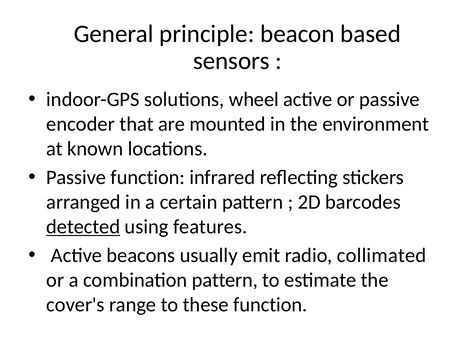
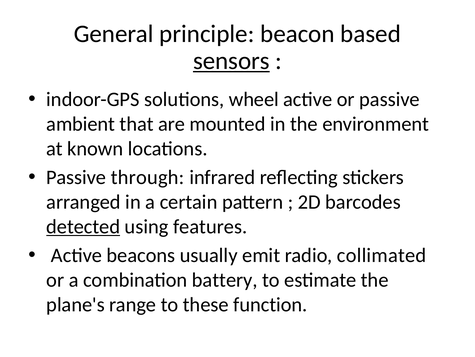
sensors underline: none -> present
encoder: encoder -> ambient
Passive function: function -> through
combination pattern: pattern -> battery
cover's: cover's -> plane's
